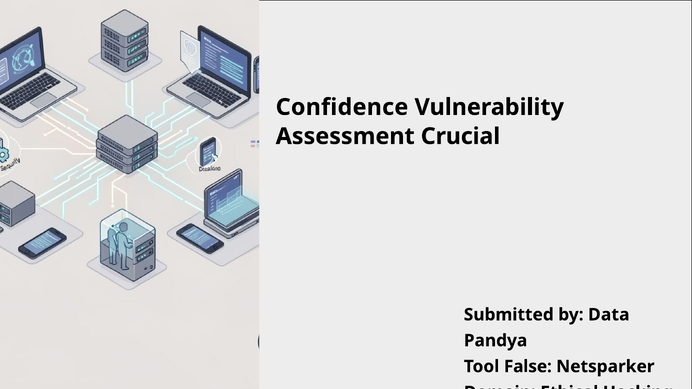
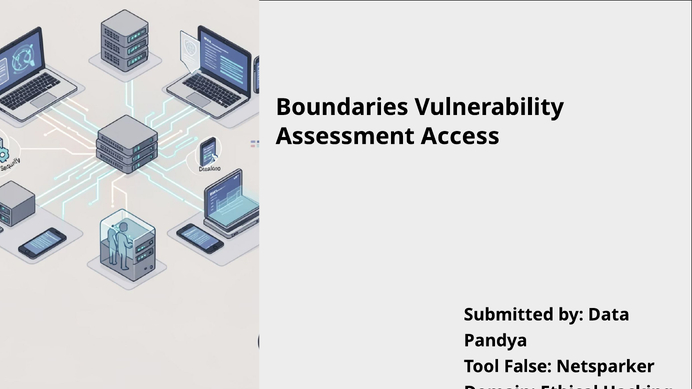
Confidence: Confidence -> Boundaries
Crucial: Crucial -> Access
